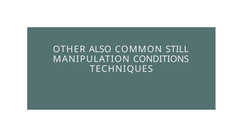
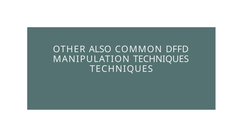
STILL: STILL -> DFFD
MANIPULATION CONDITIONS: CONDITIONS -> TECHNIQUES
